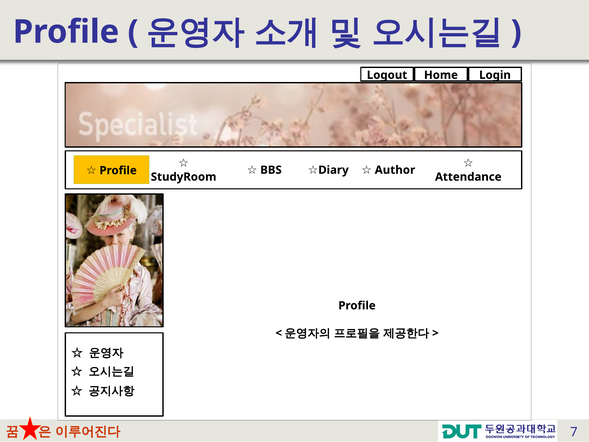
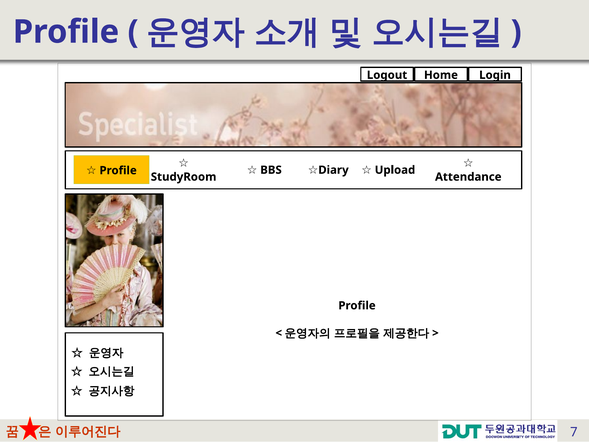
Author: Author -> Upload
